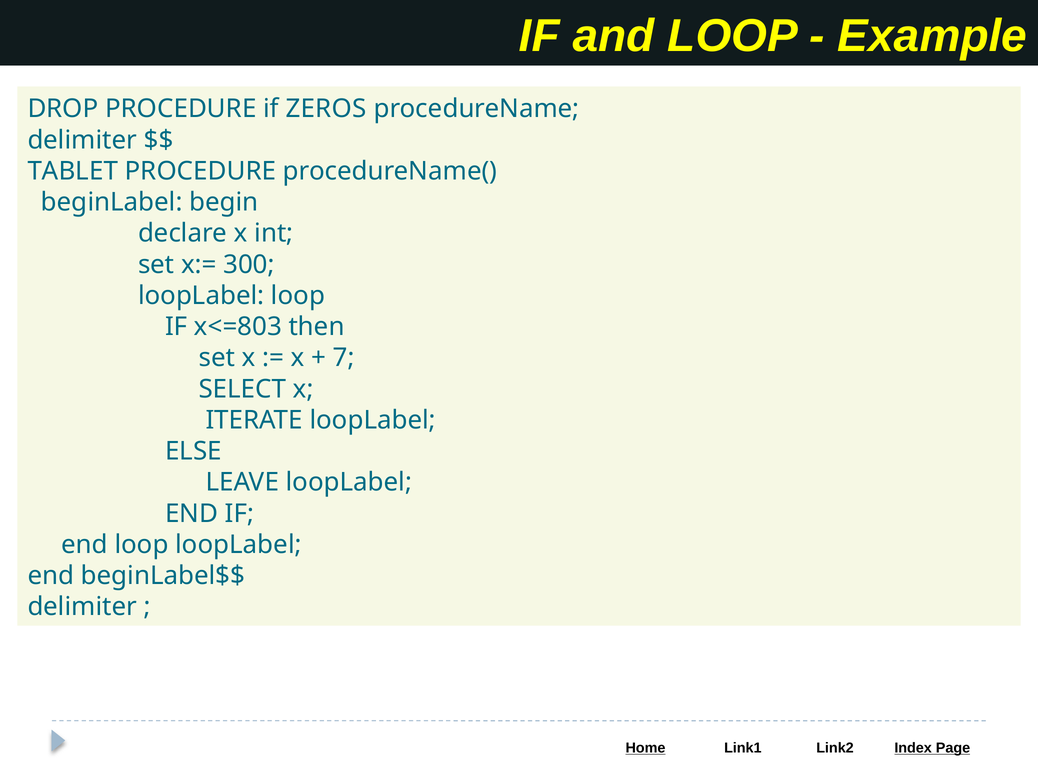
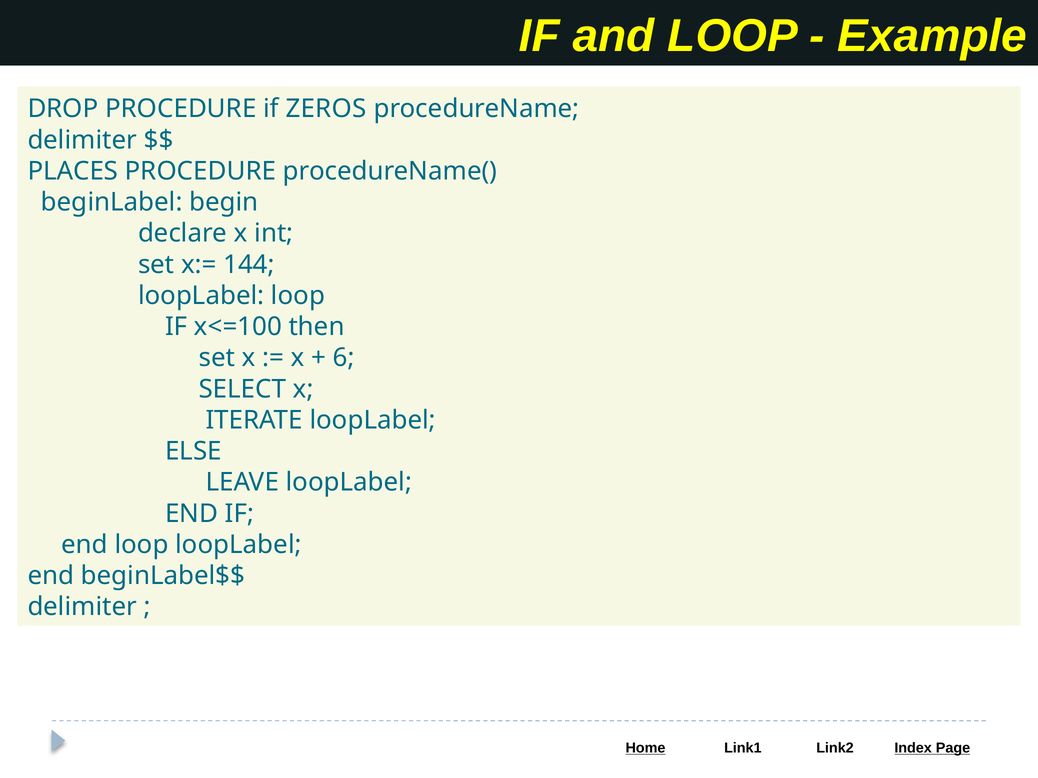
TABLET: TABLET -> PLACES
300: 300 -> 144
x<=803: x<=803 -> x<=100
7: 7 -> 6
